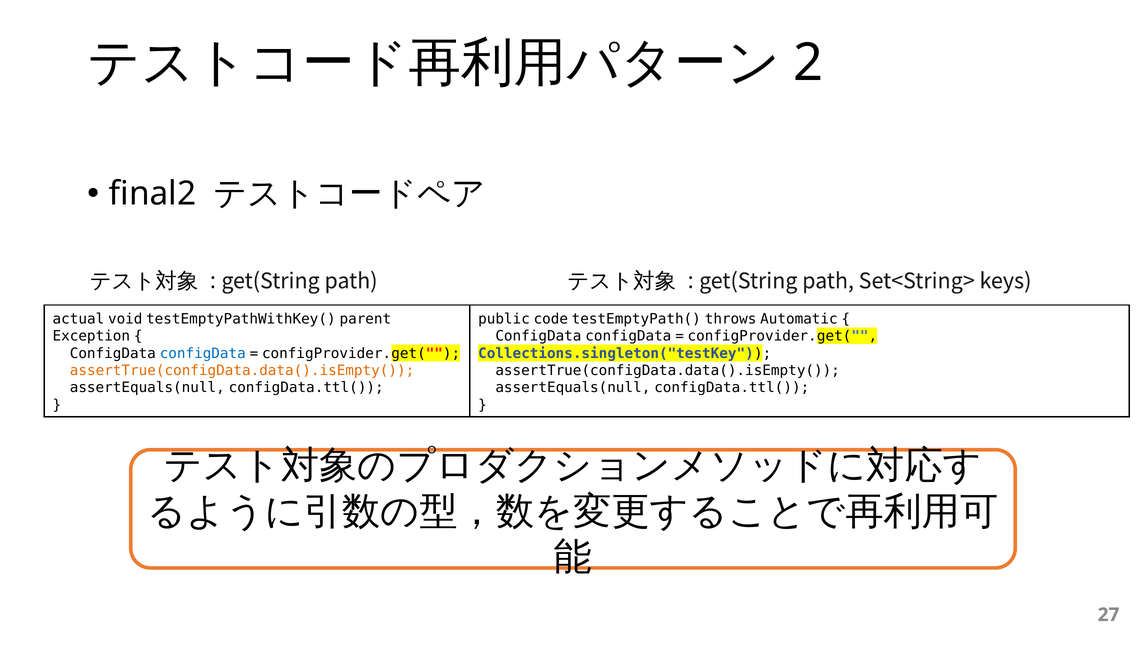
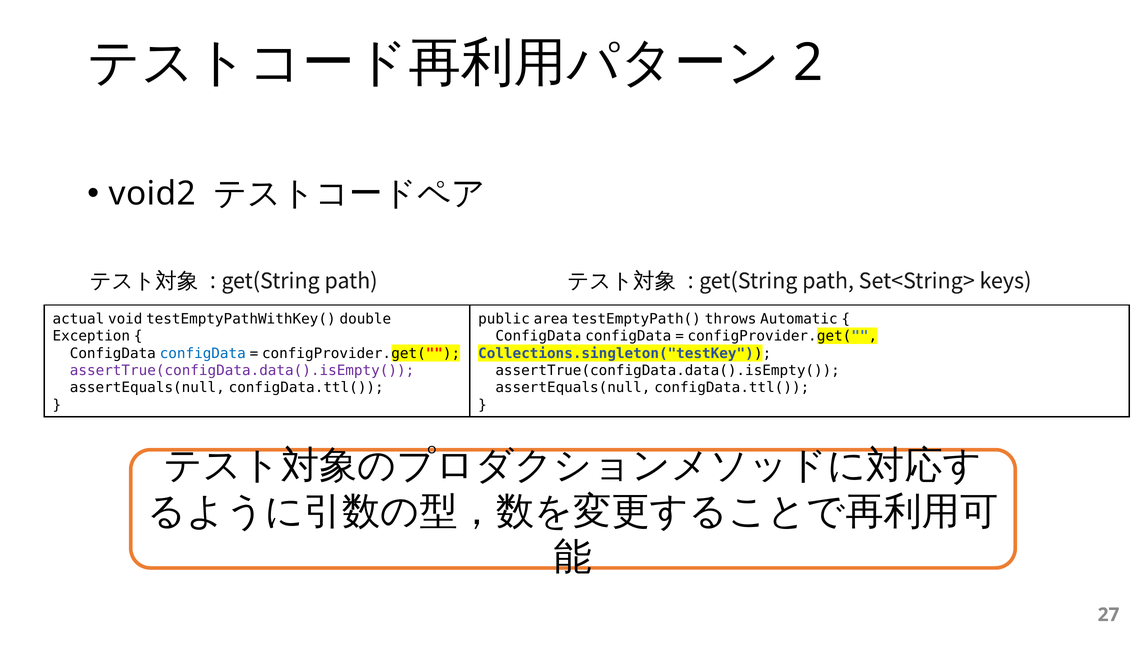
final2: final2 -> void2
parent: parent -> double
code: code -> area
assertTrue(configData.data().isEmpty( at (242, 370) colour: orange -> purple
